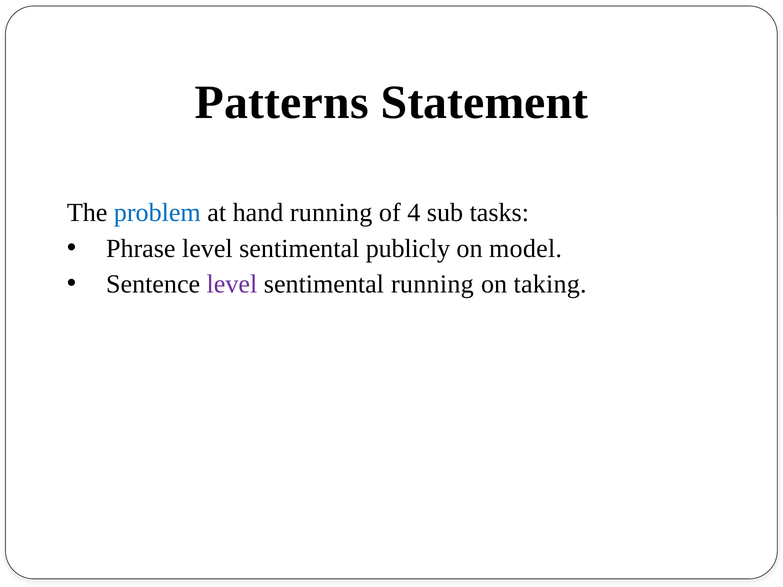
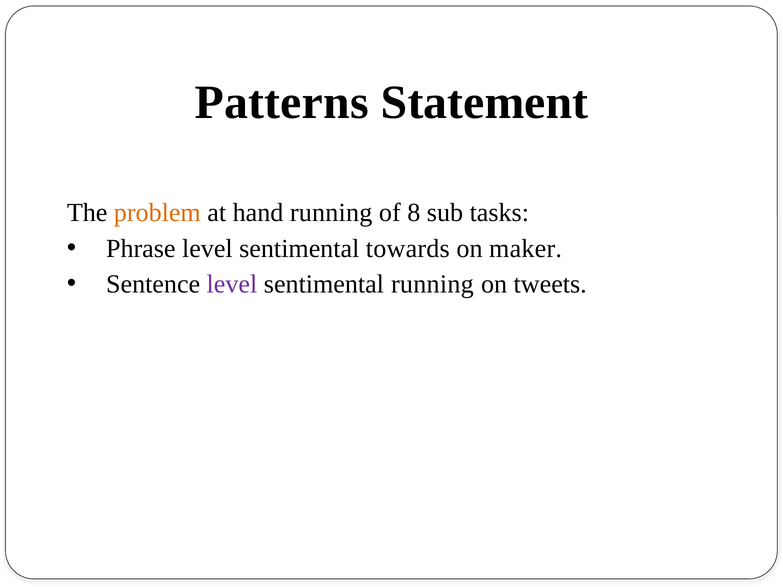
problem colour: blue -> orange
4: 4 -> 8
publicly: publicly -> towards
model: model -> maker
taking: taking -> tweets
